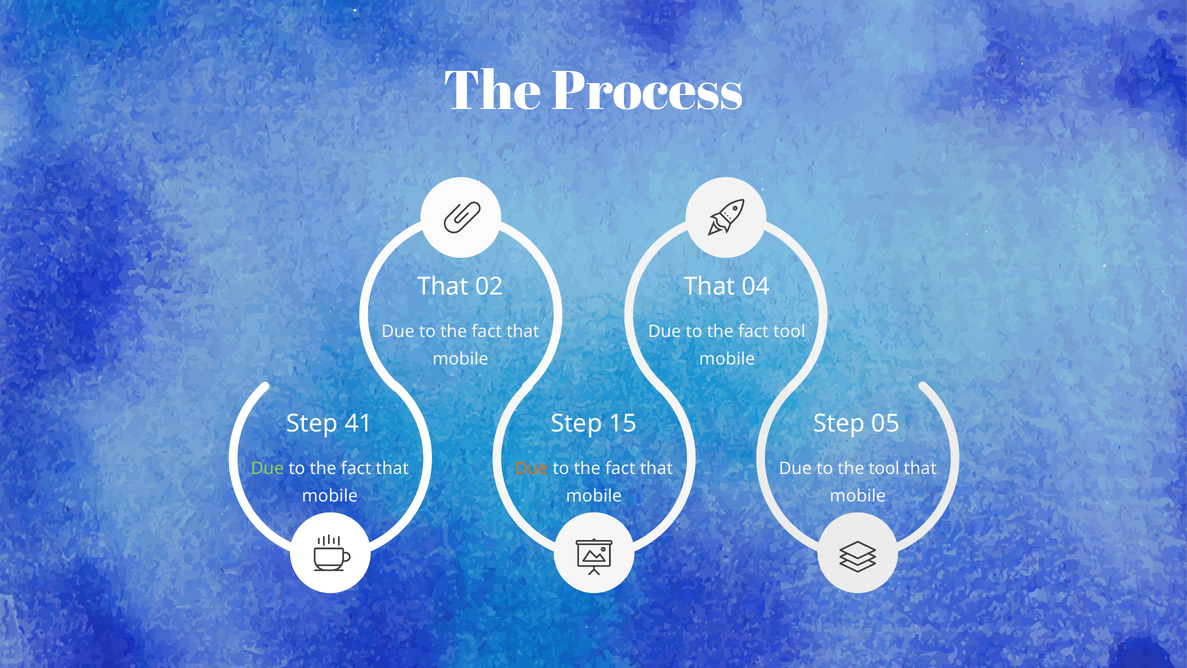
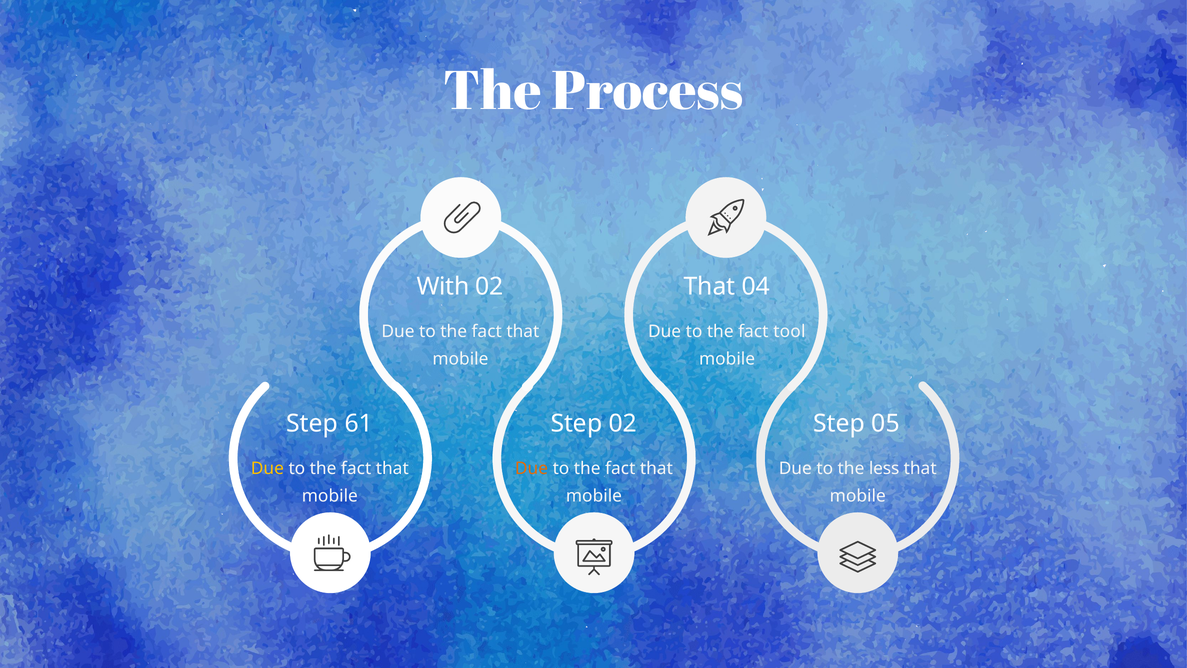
That at (443, 286): That -> With
41: 41 -> 61
Step 15: 15 -> 02
Due at (267, 468) colour: light green -> yellow
the tool: tool -> less
